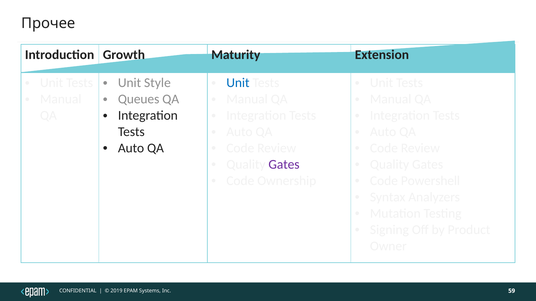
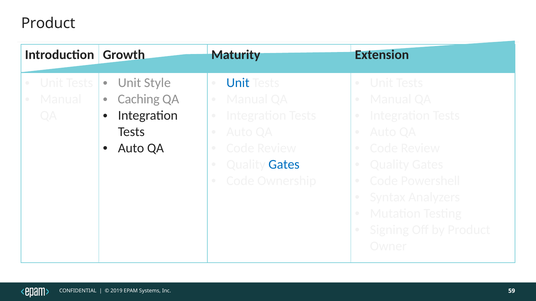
Прочее at (48, 23): Прочее -> Product
Queues: Queues -> Caching
Gates at (284, 165) colour: purple -> blue
